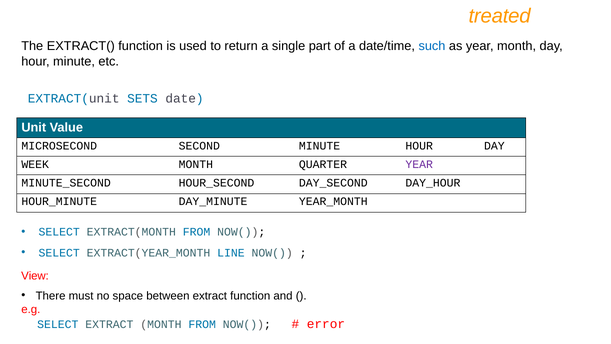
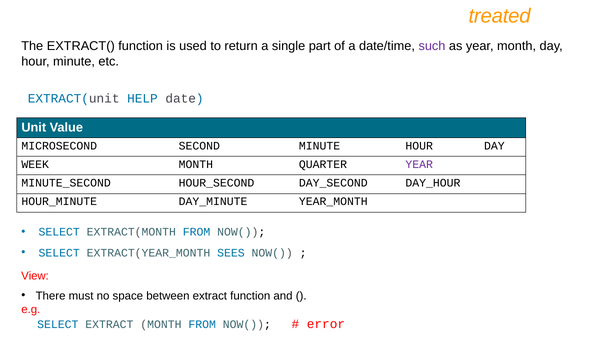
such colour: blue -> purple
SETS: SETS -> HELP
LINE: LINE -> SEES
